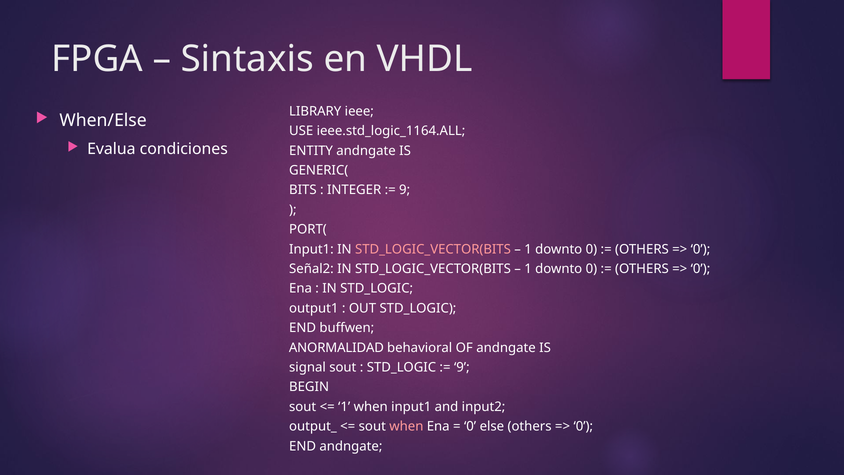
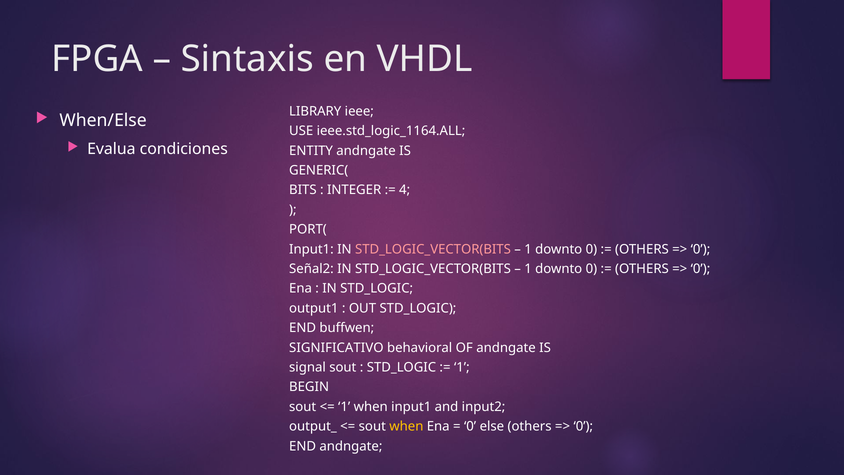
9 at (405, 190): 9 -> 4
ANORMALIDAD: ANORMALIDAD -> SIGNIFICATIVO
9 at (462, 367): 9 -> 1
when at (406, 426) colour: pink -> yellow
